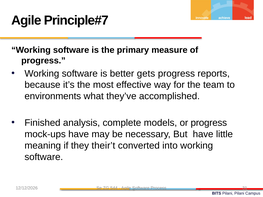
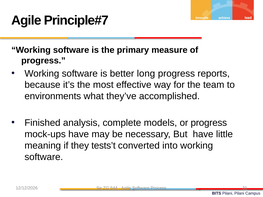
gets: gets -> long
their’t: their’t -> tests’t
